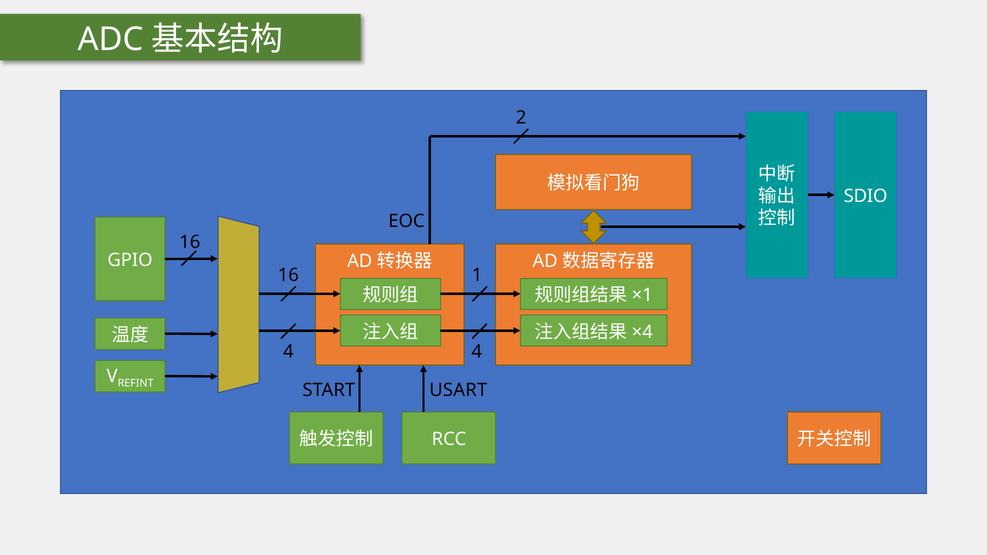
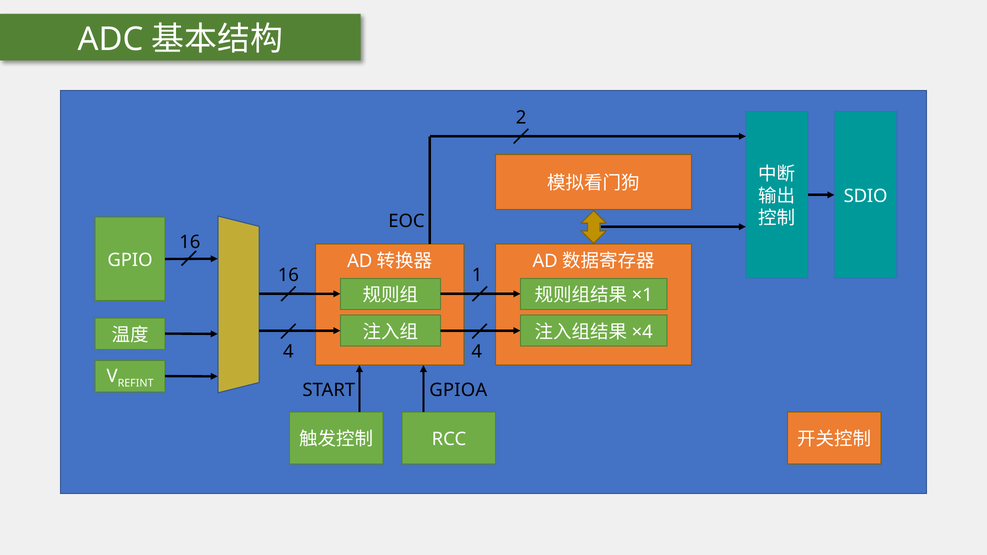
USART: USART -> GPIOA
